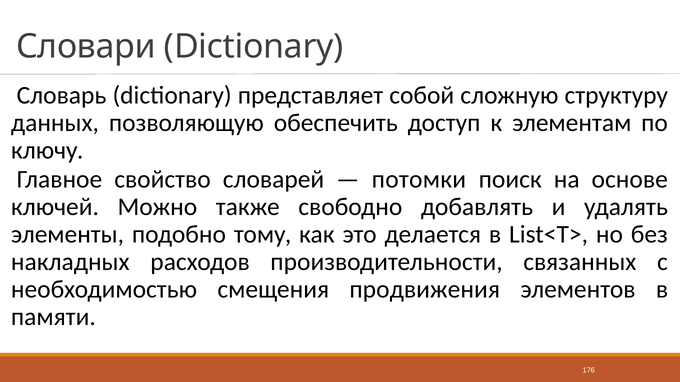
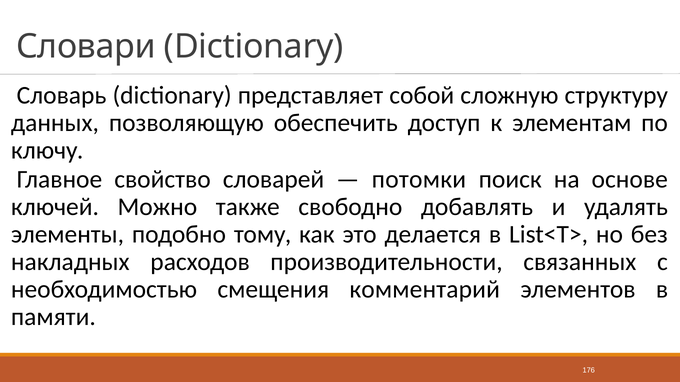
продвижения: продвижения -> комментарий
